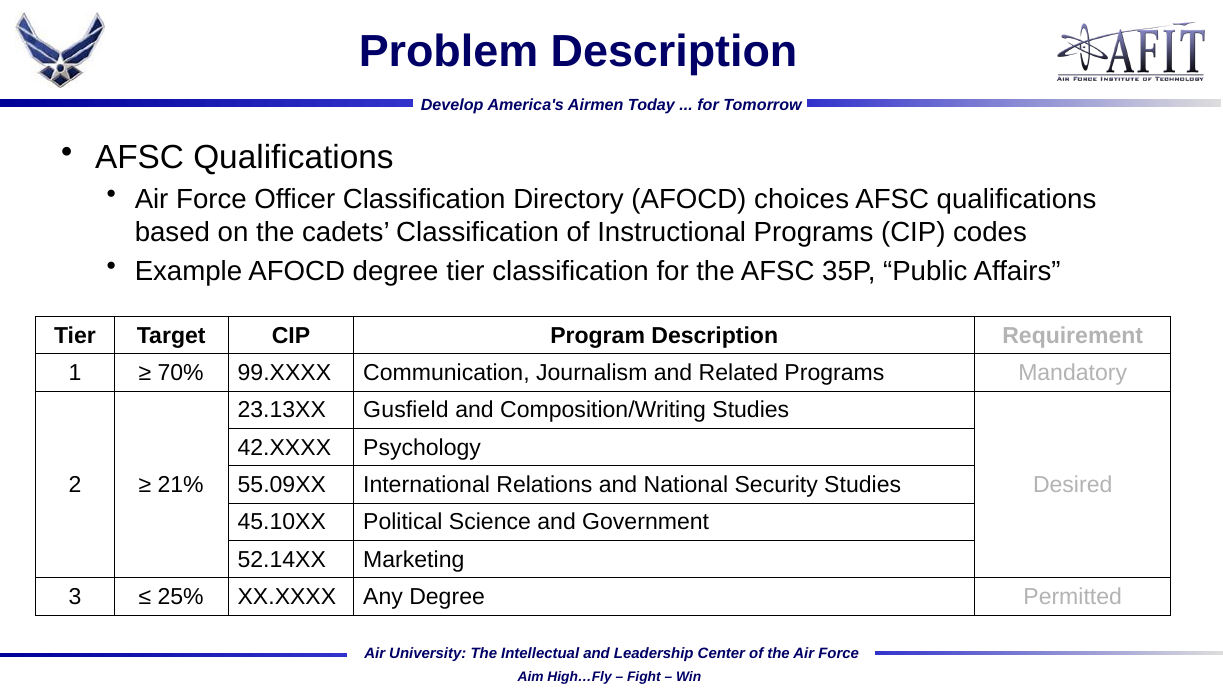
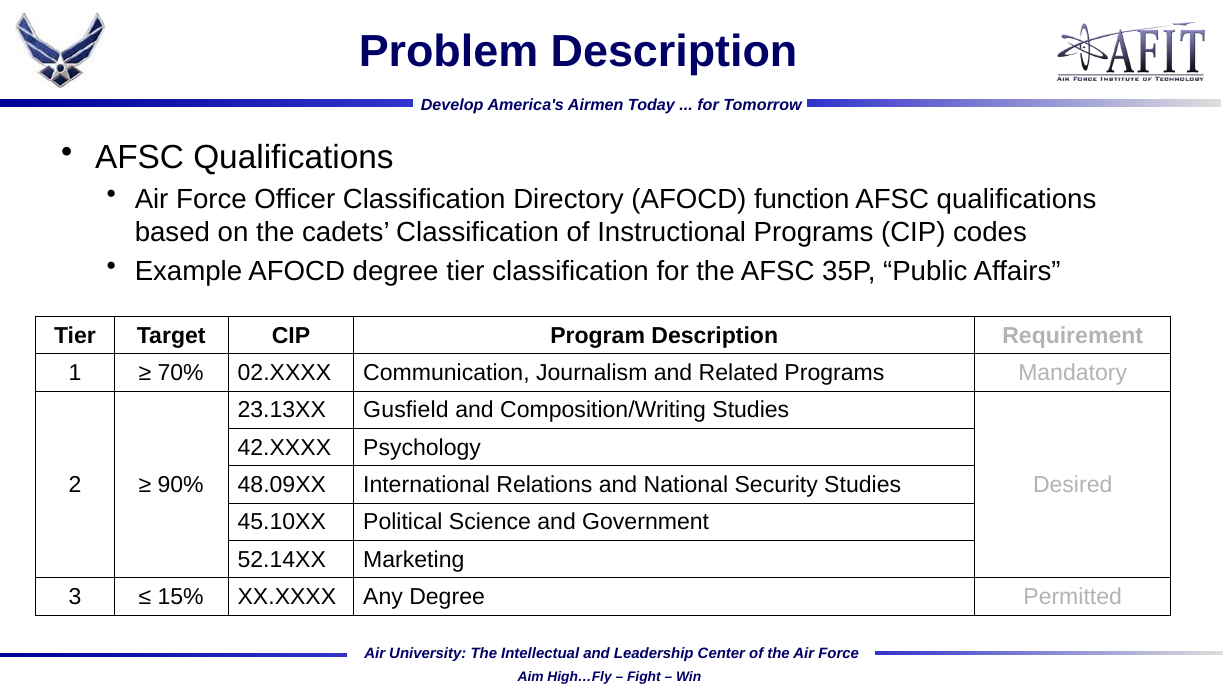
choices: choices -> function
99.XXXX: 99.XXXX -> 02.XXXX
21%: 21% -> 90%
55.09XX: 55.09XX -> 48.09XX
25%: 25% -> 15%
